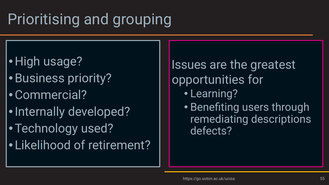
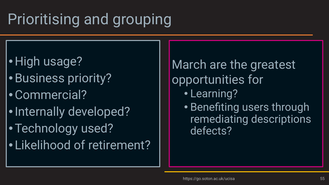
Issues: Issues -> March
